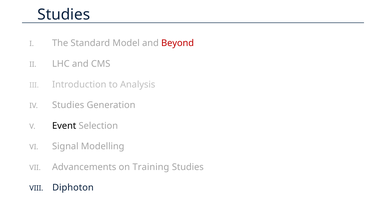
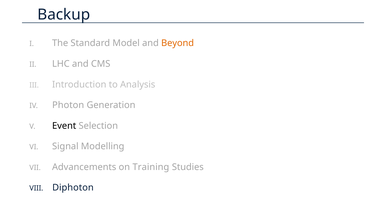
Studies at (64, 15): Studies -> Backup
Beyond colour: red -> orange
Studies at (68, 105): Studies -> Photon
